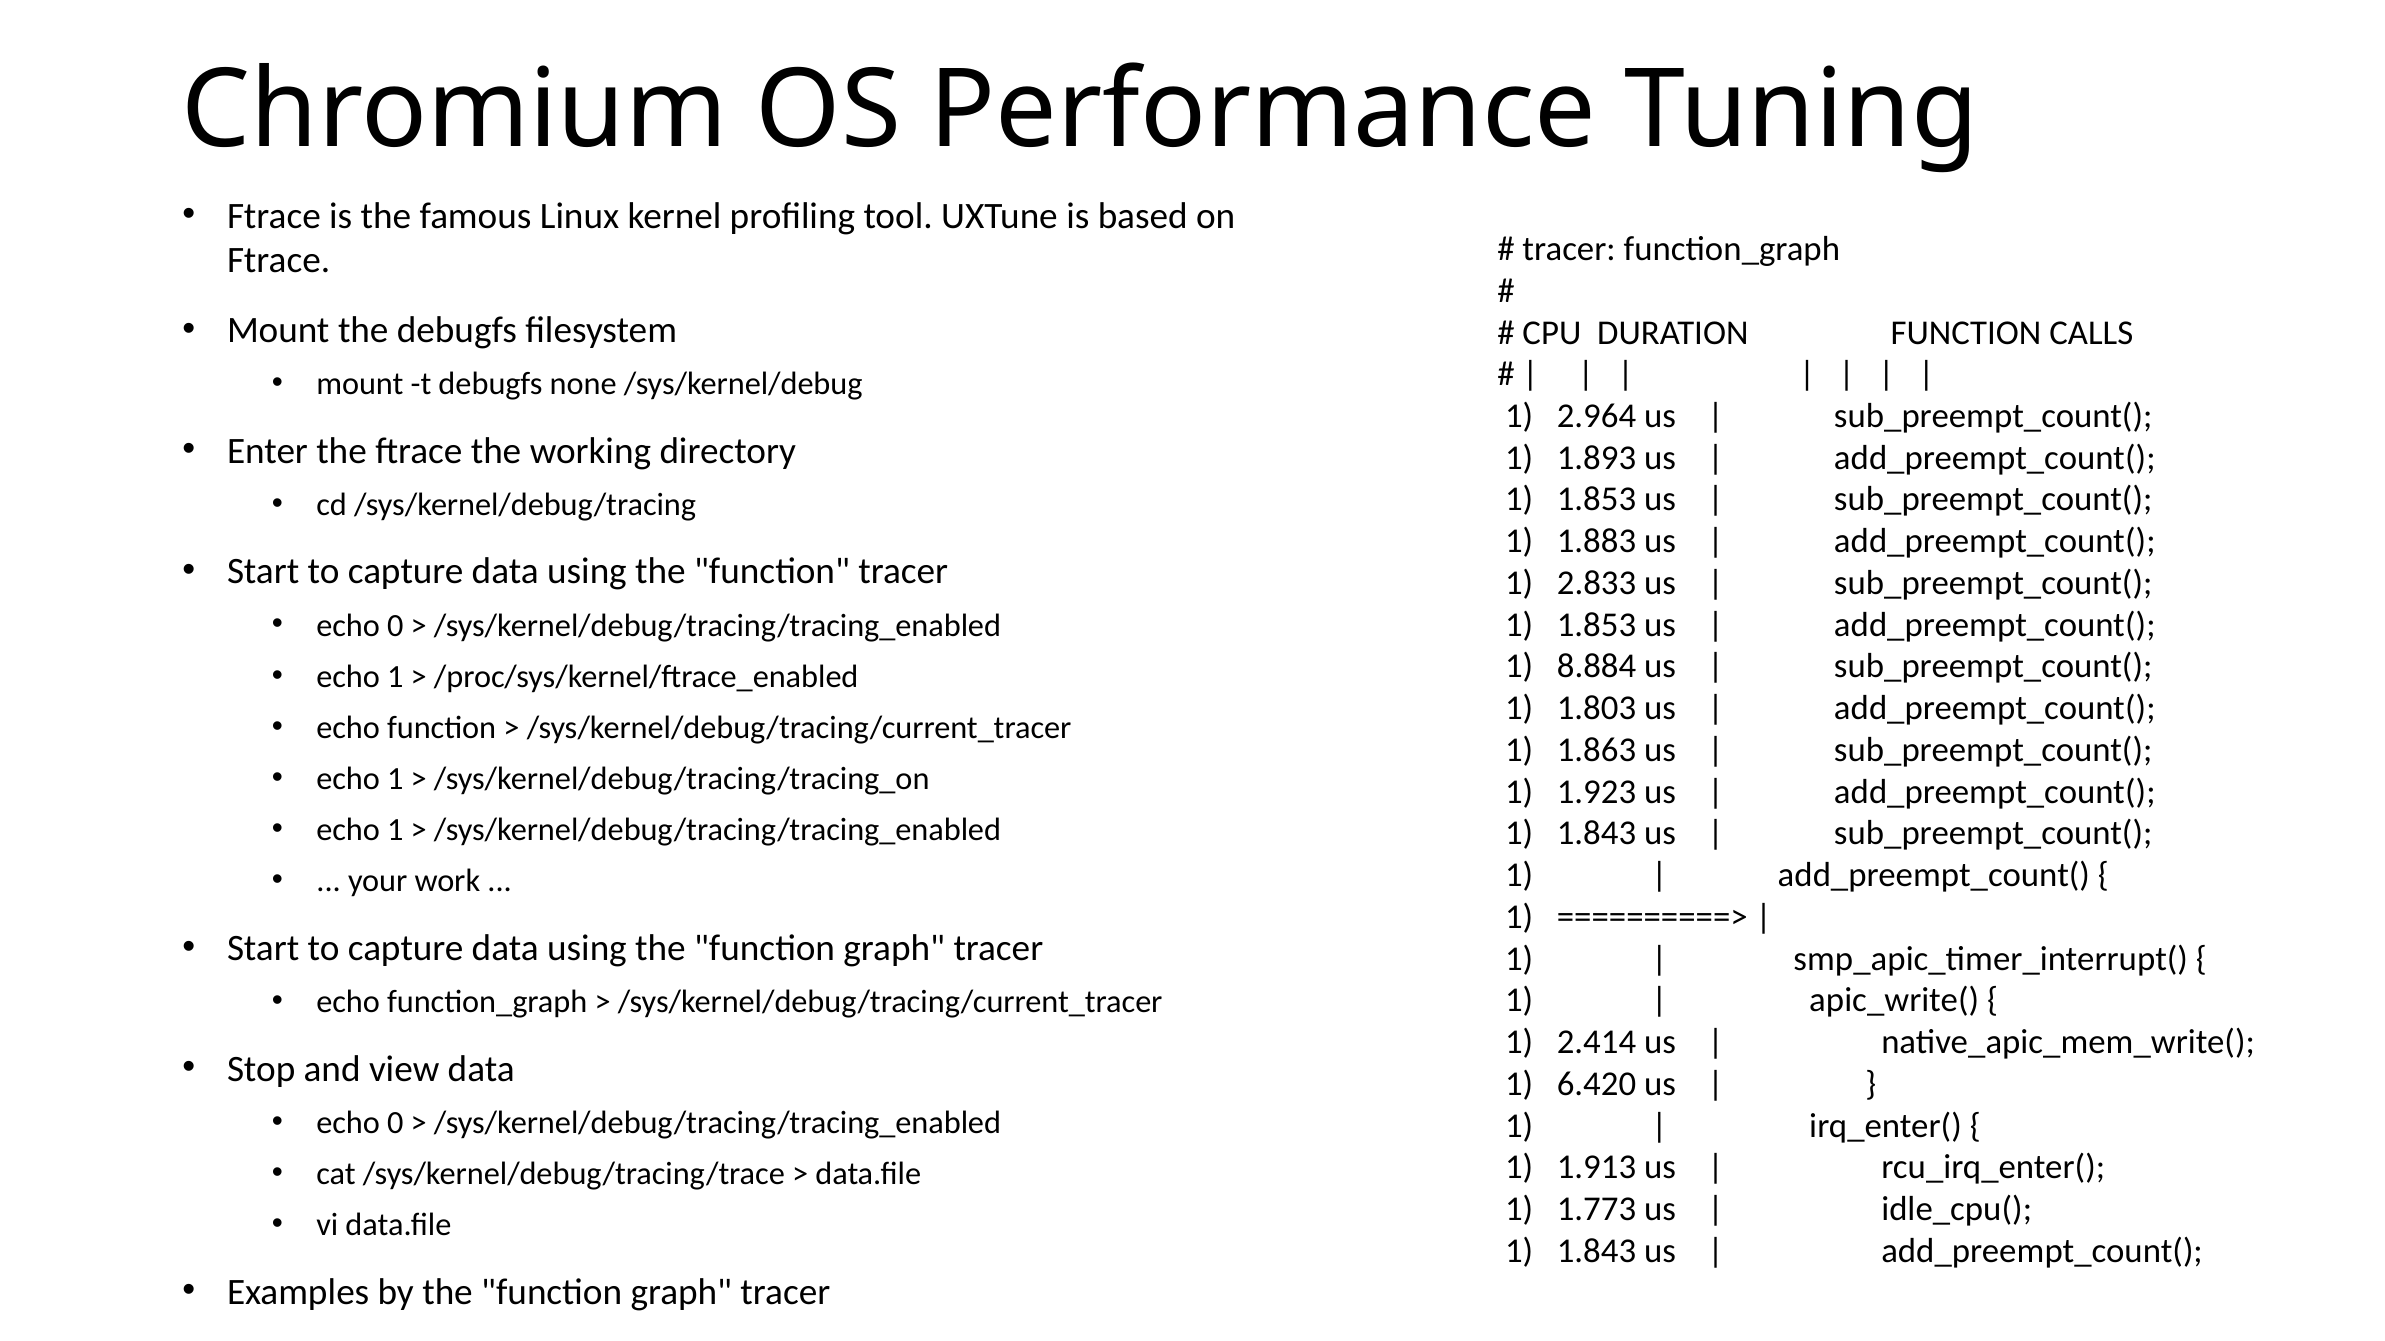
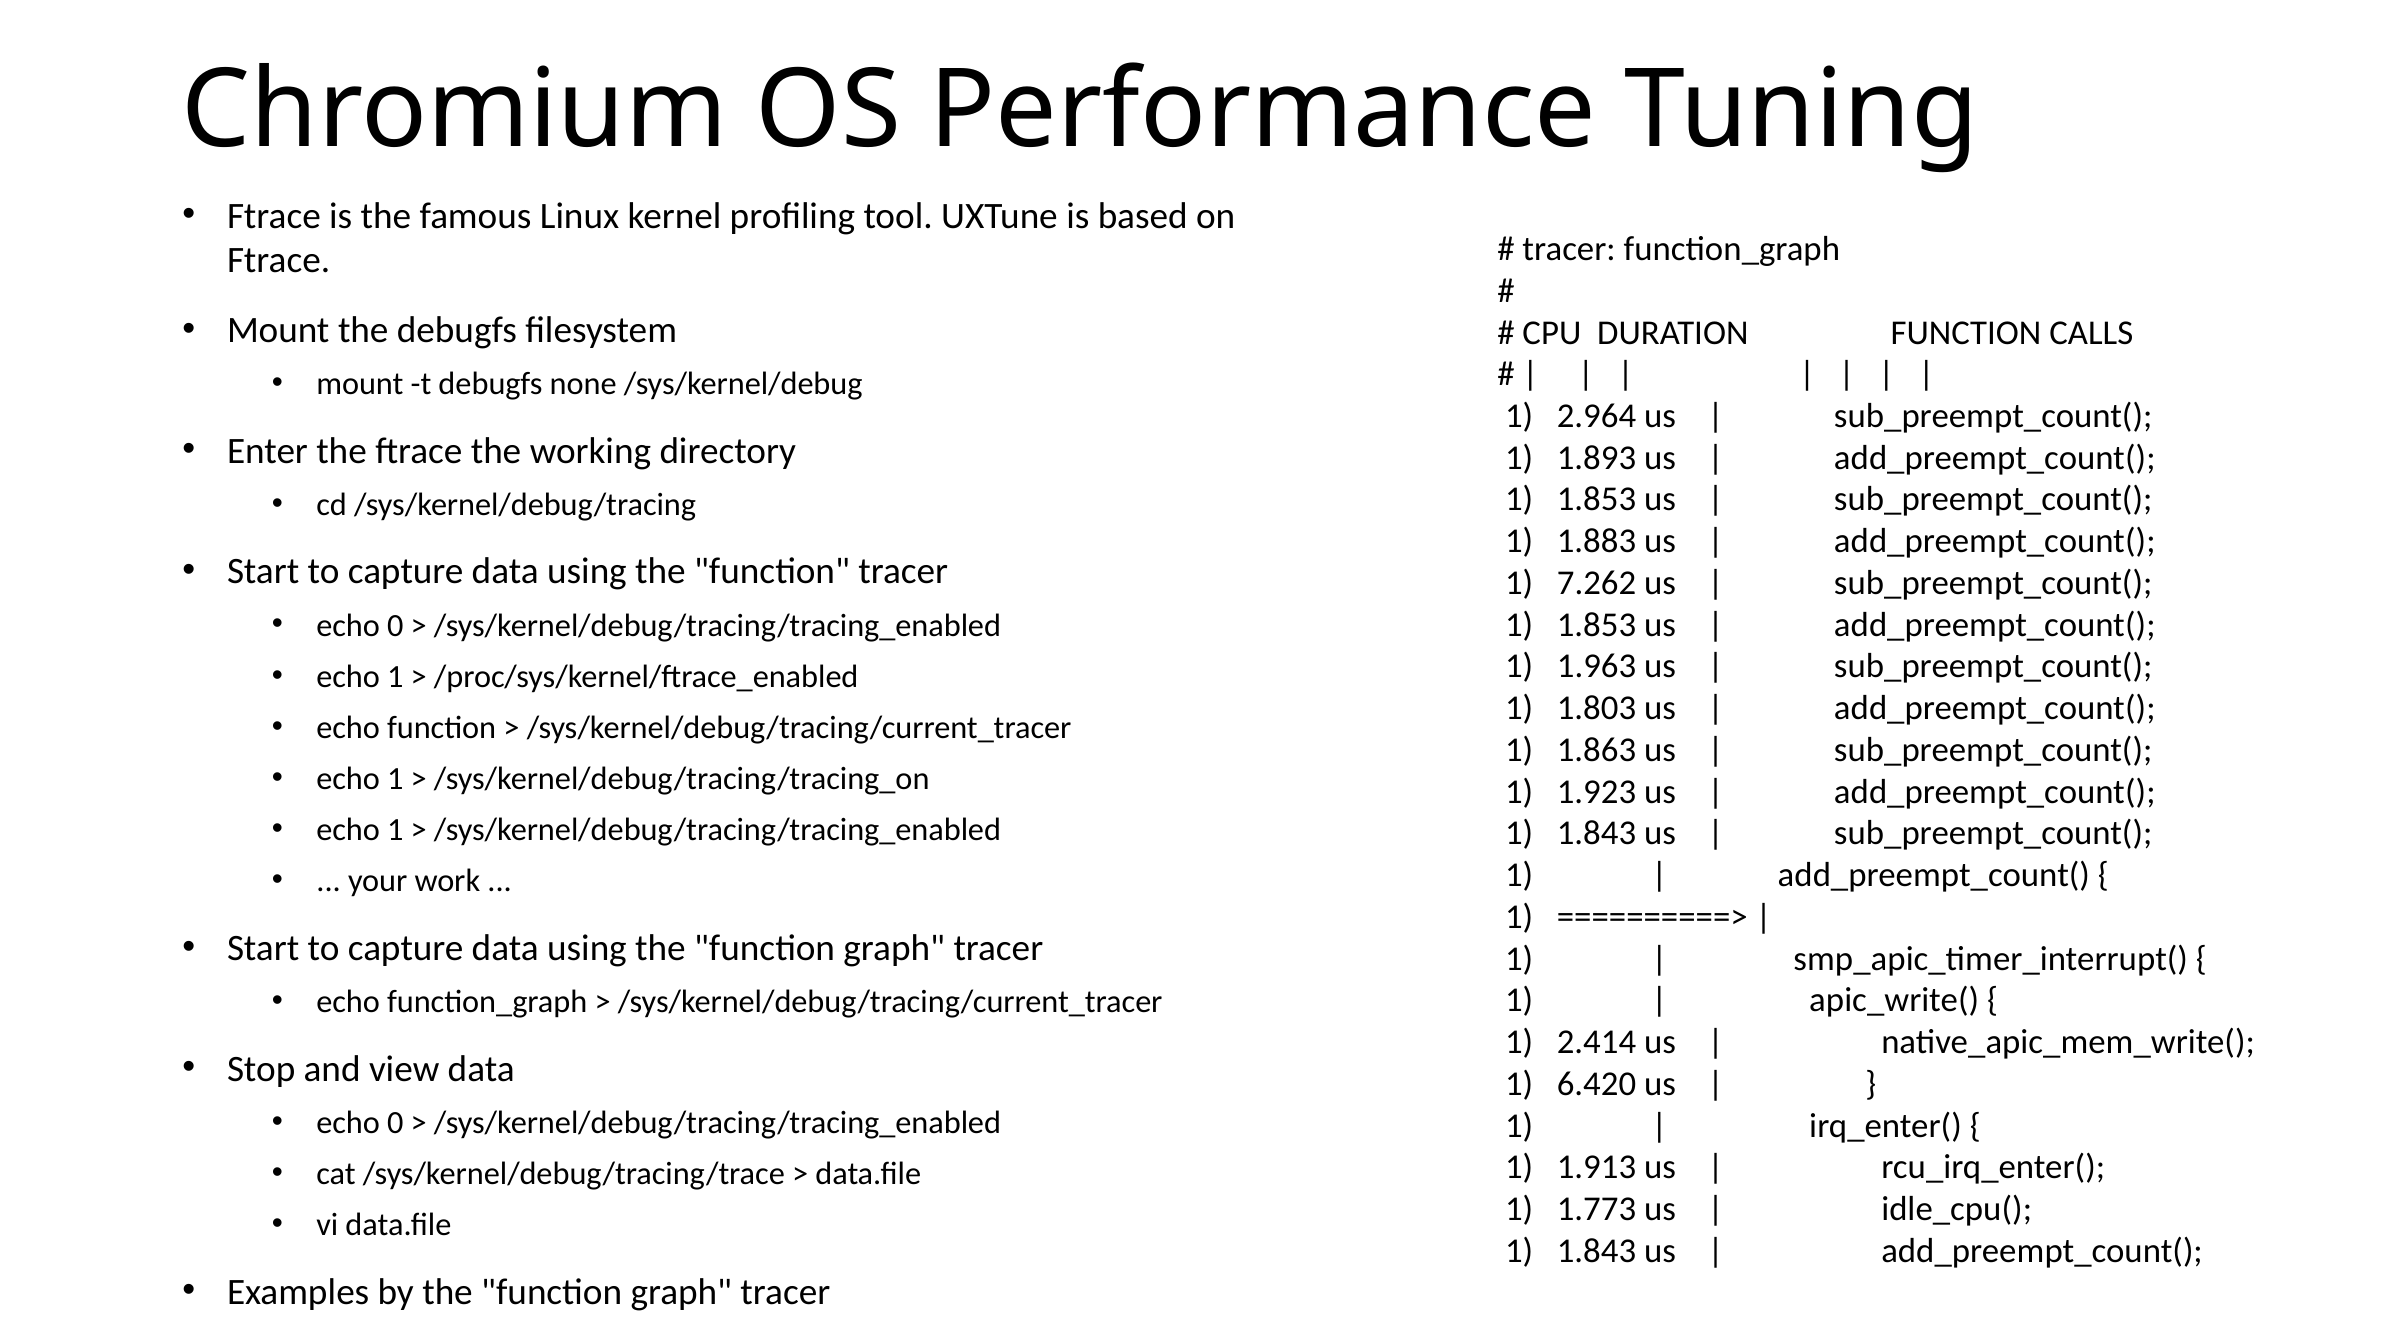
2.833: 2.833 -> 7.262
8.884: 8.884 -> 1.963
